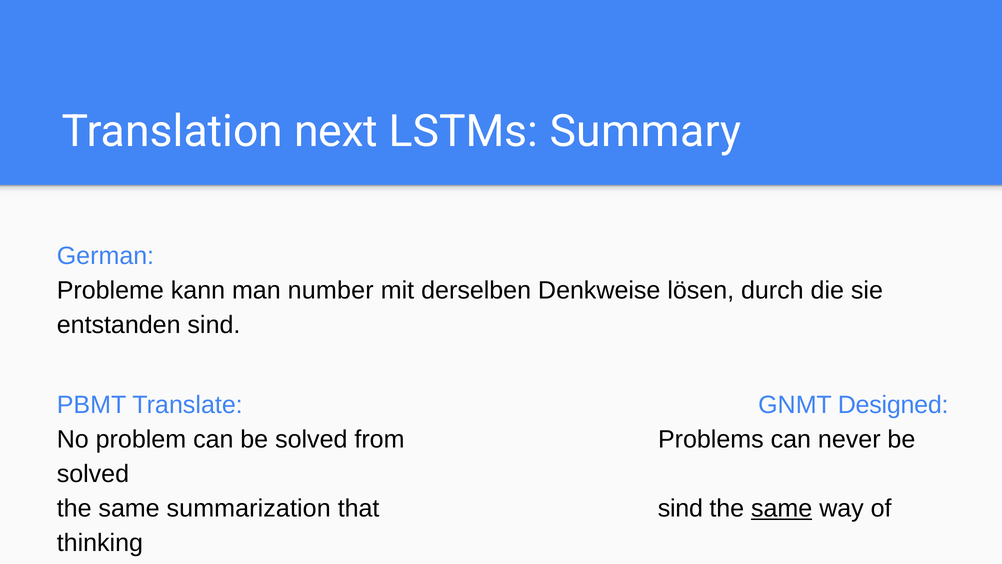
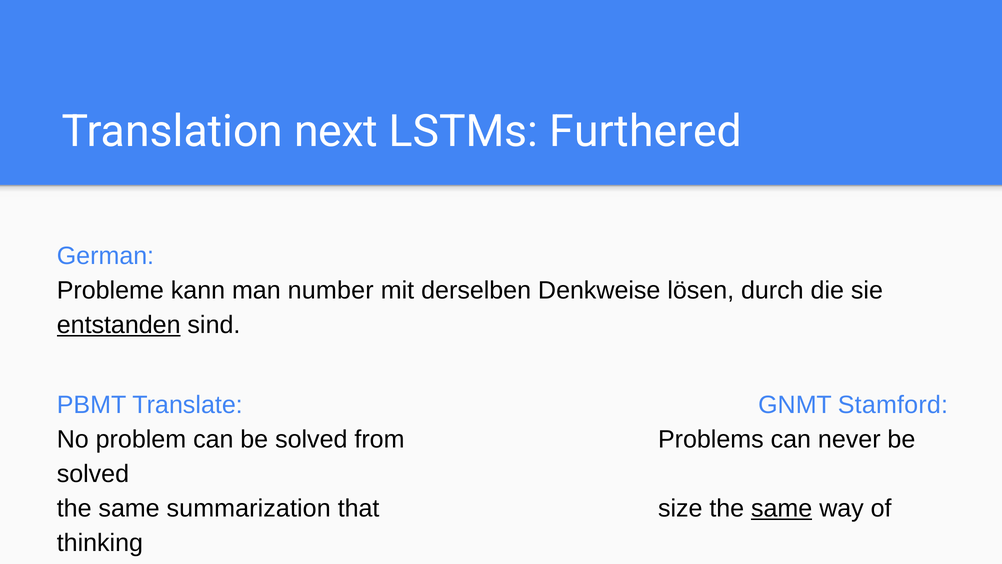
Summary: Summary -> Furthered
entstanden underline: none -> present
Designed: Designed -> Stamford
that sind: sind -> size
